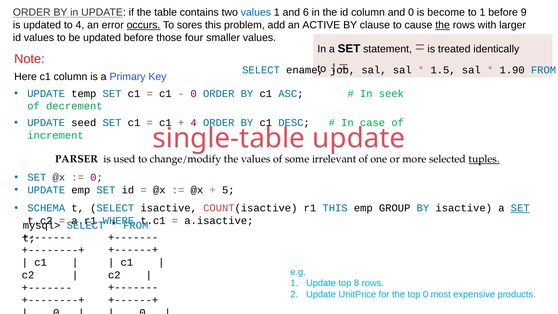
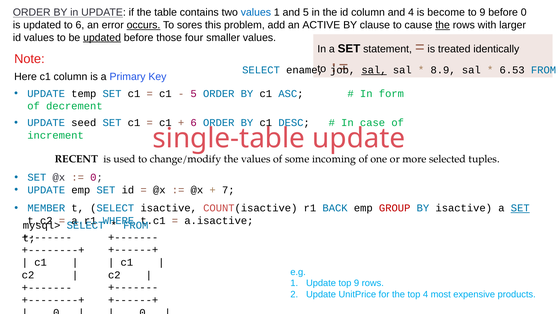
and 6: 6 -> 5
and 0: 0 -> 4
to 1: 1 -> 9
before 9: 9 -> 0
to 4: 4 -> 6
updated at (102, 38) underline: none -> present
sal at (374, 70) underline: none -> present
1.5: 1.5 -> 8.9
1.90: 1.90 -> 6.53
0 at (194, 94): 0 -> 5
seek: seek -> form
4 at (194, 123): 4 -> 6
PARSER: PARSER -> RECENT
irrelevant: irrelevant -> incoming
tuples underline: present -> none
5: 5 -> 7
SCHEMA: SCHEMA -> MEMBER
r1 THIS: THIS -> BACK
GROUP colour: black -> red
top 8: 8 -> 9
top 0: 0 -> 4
